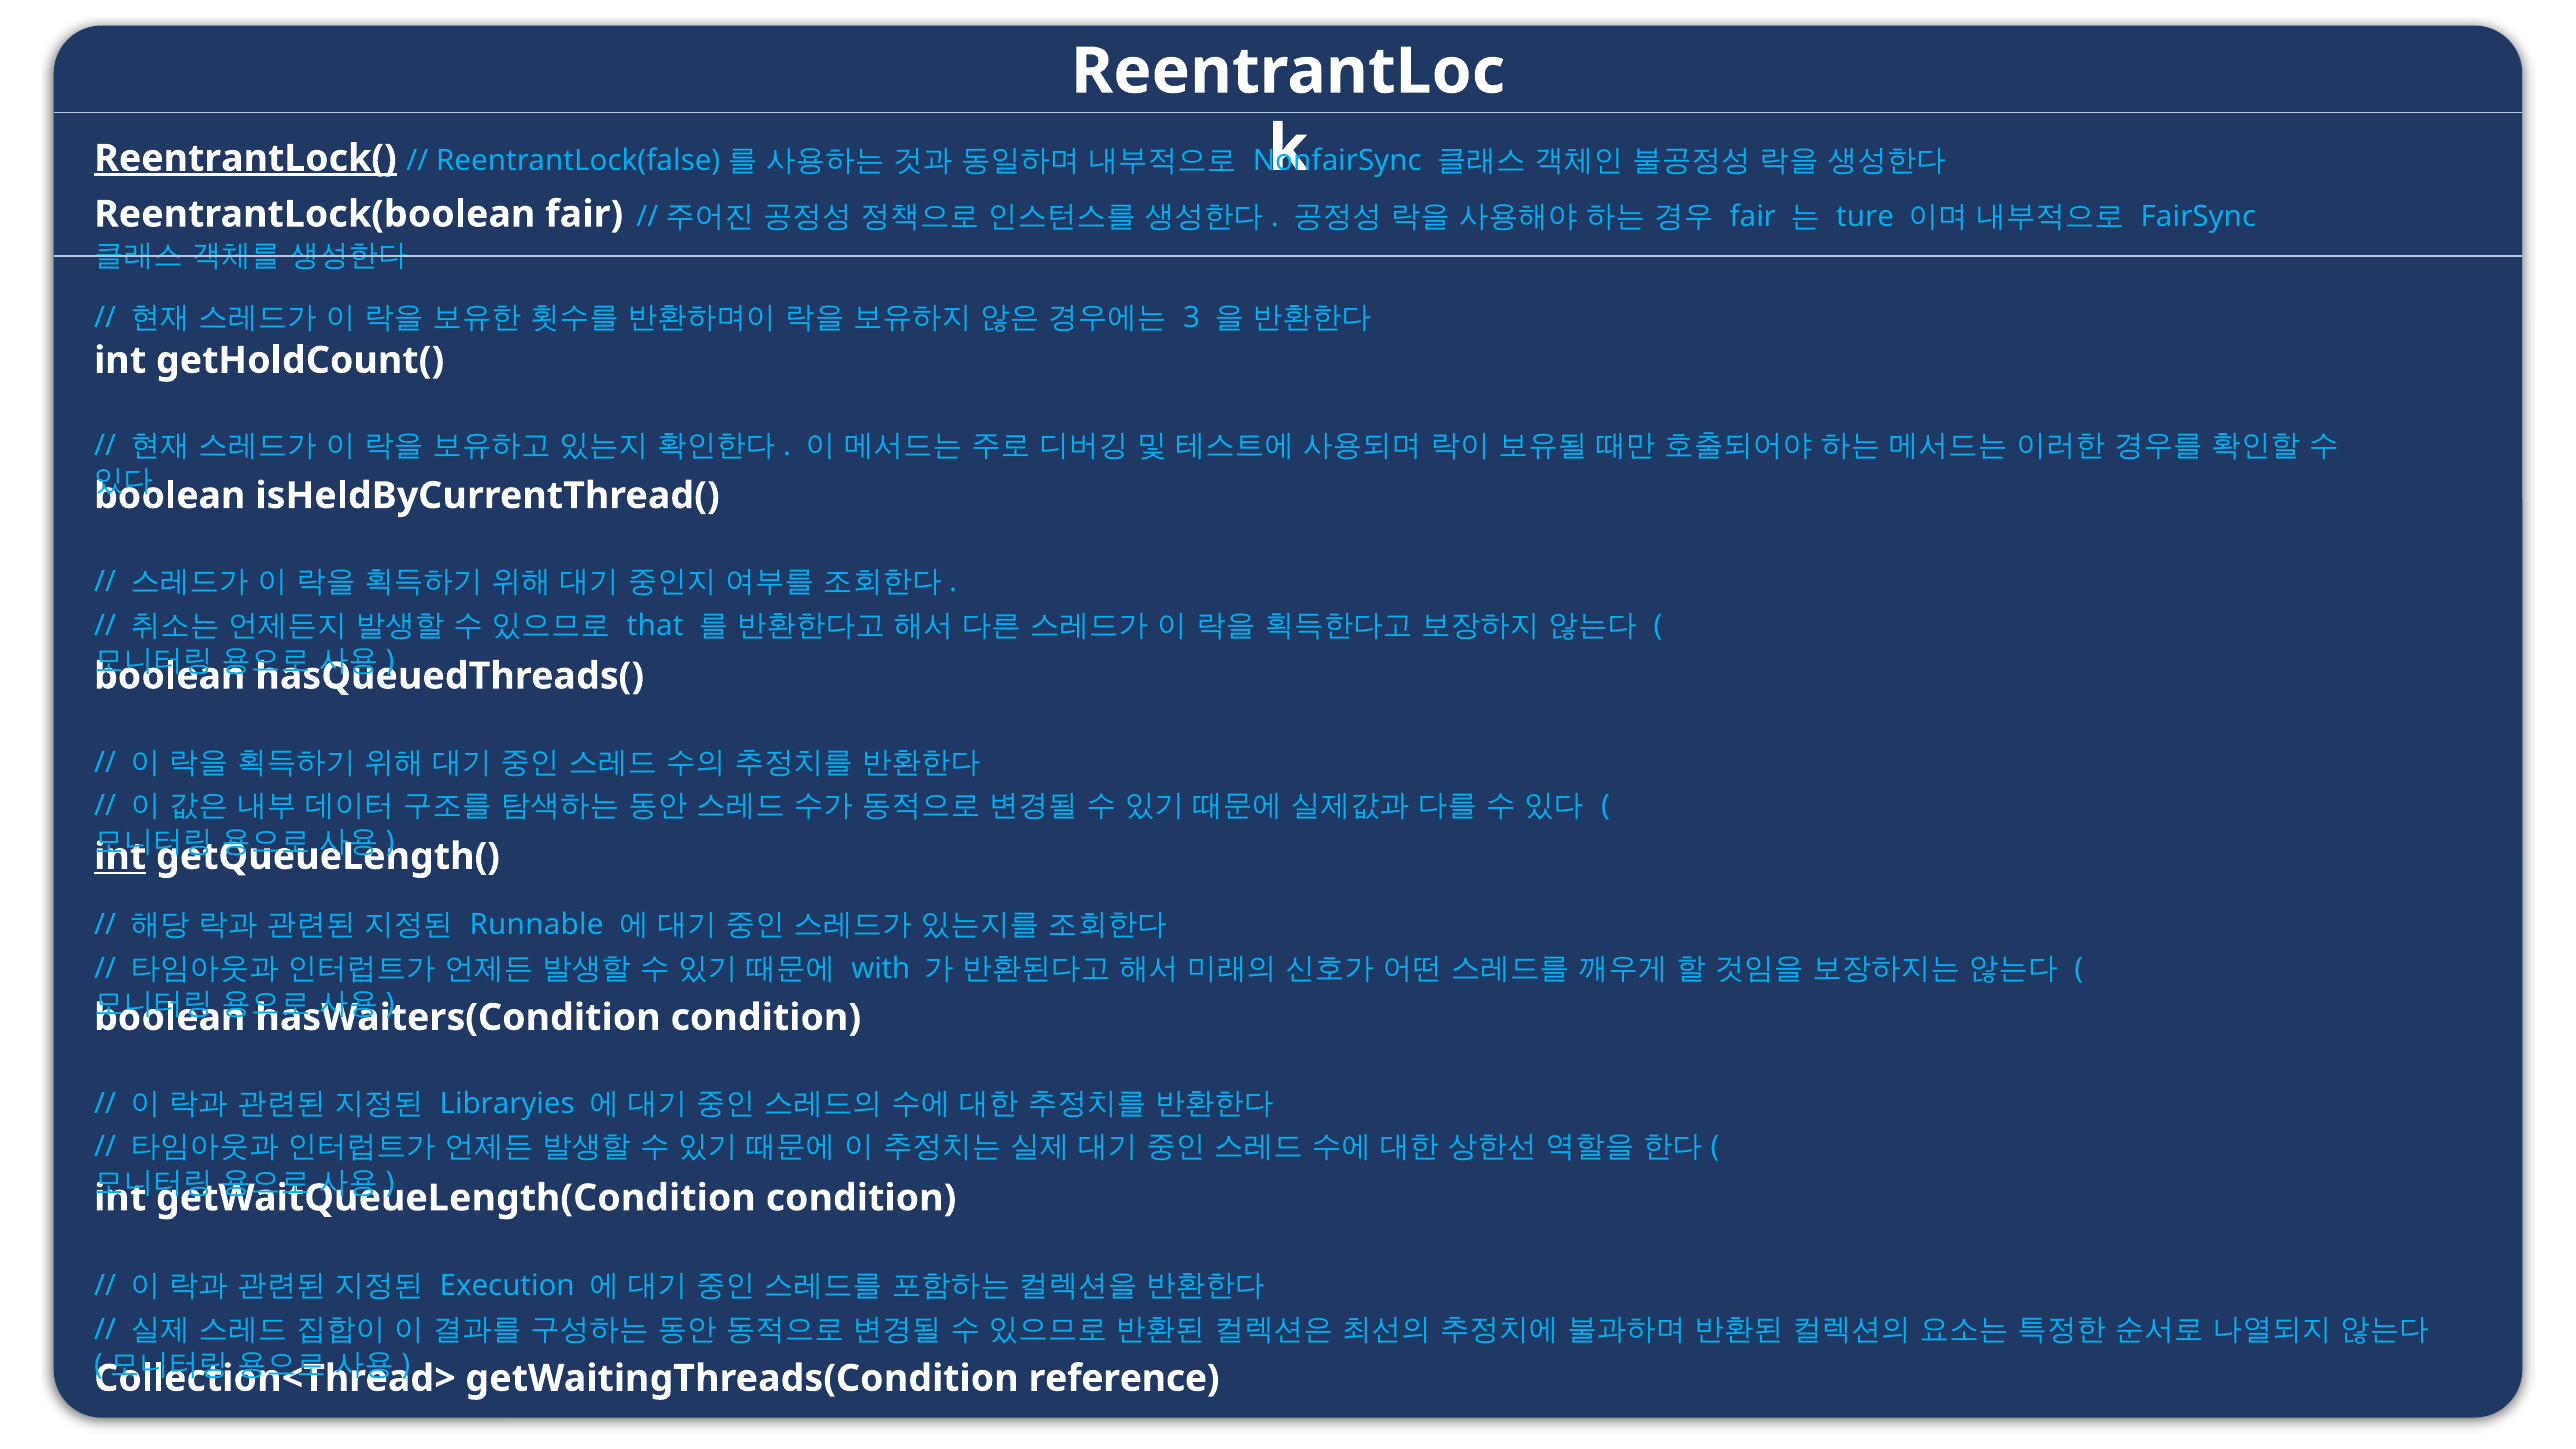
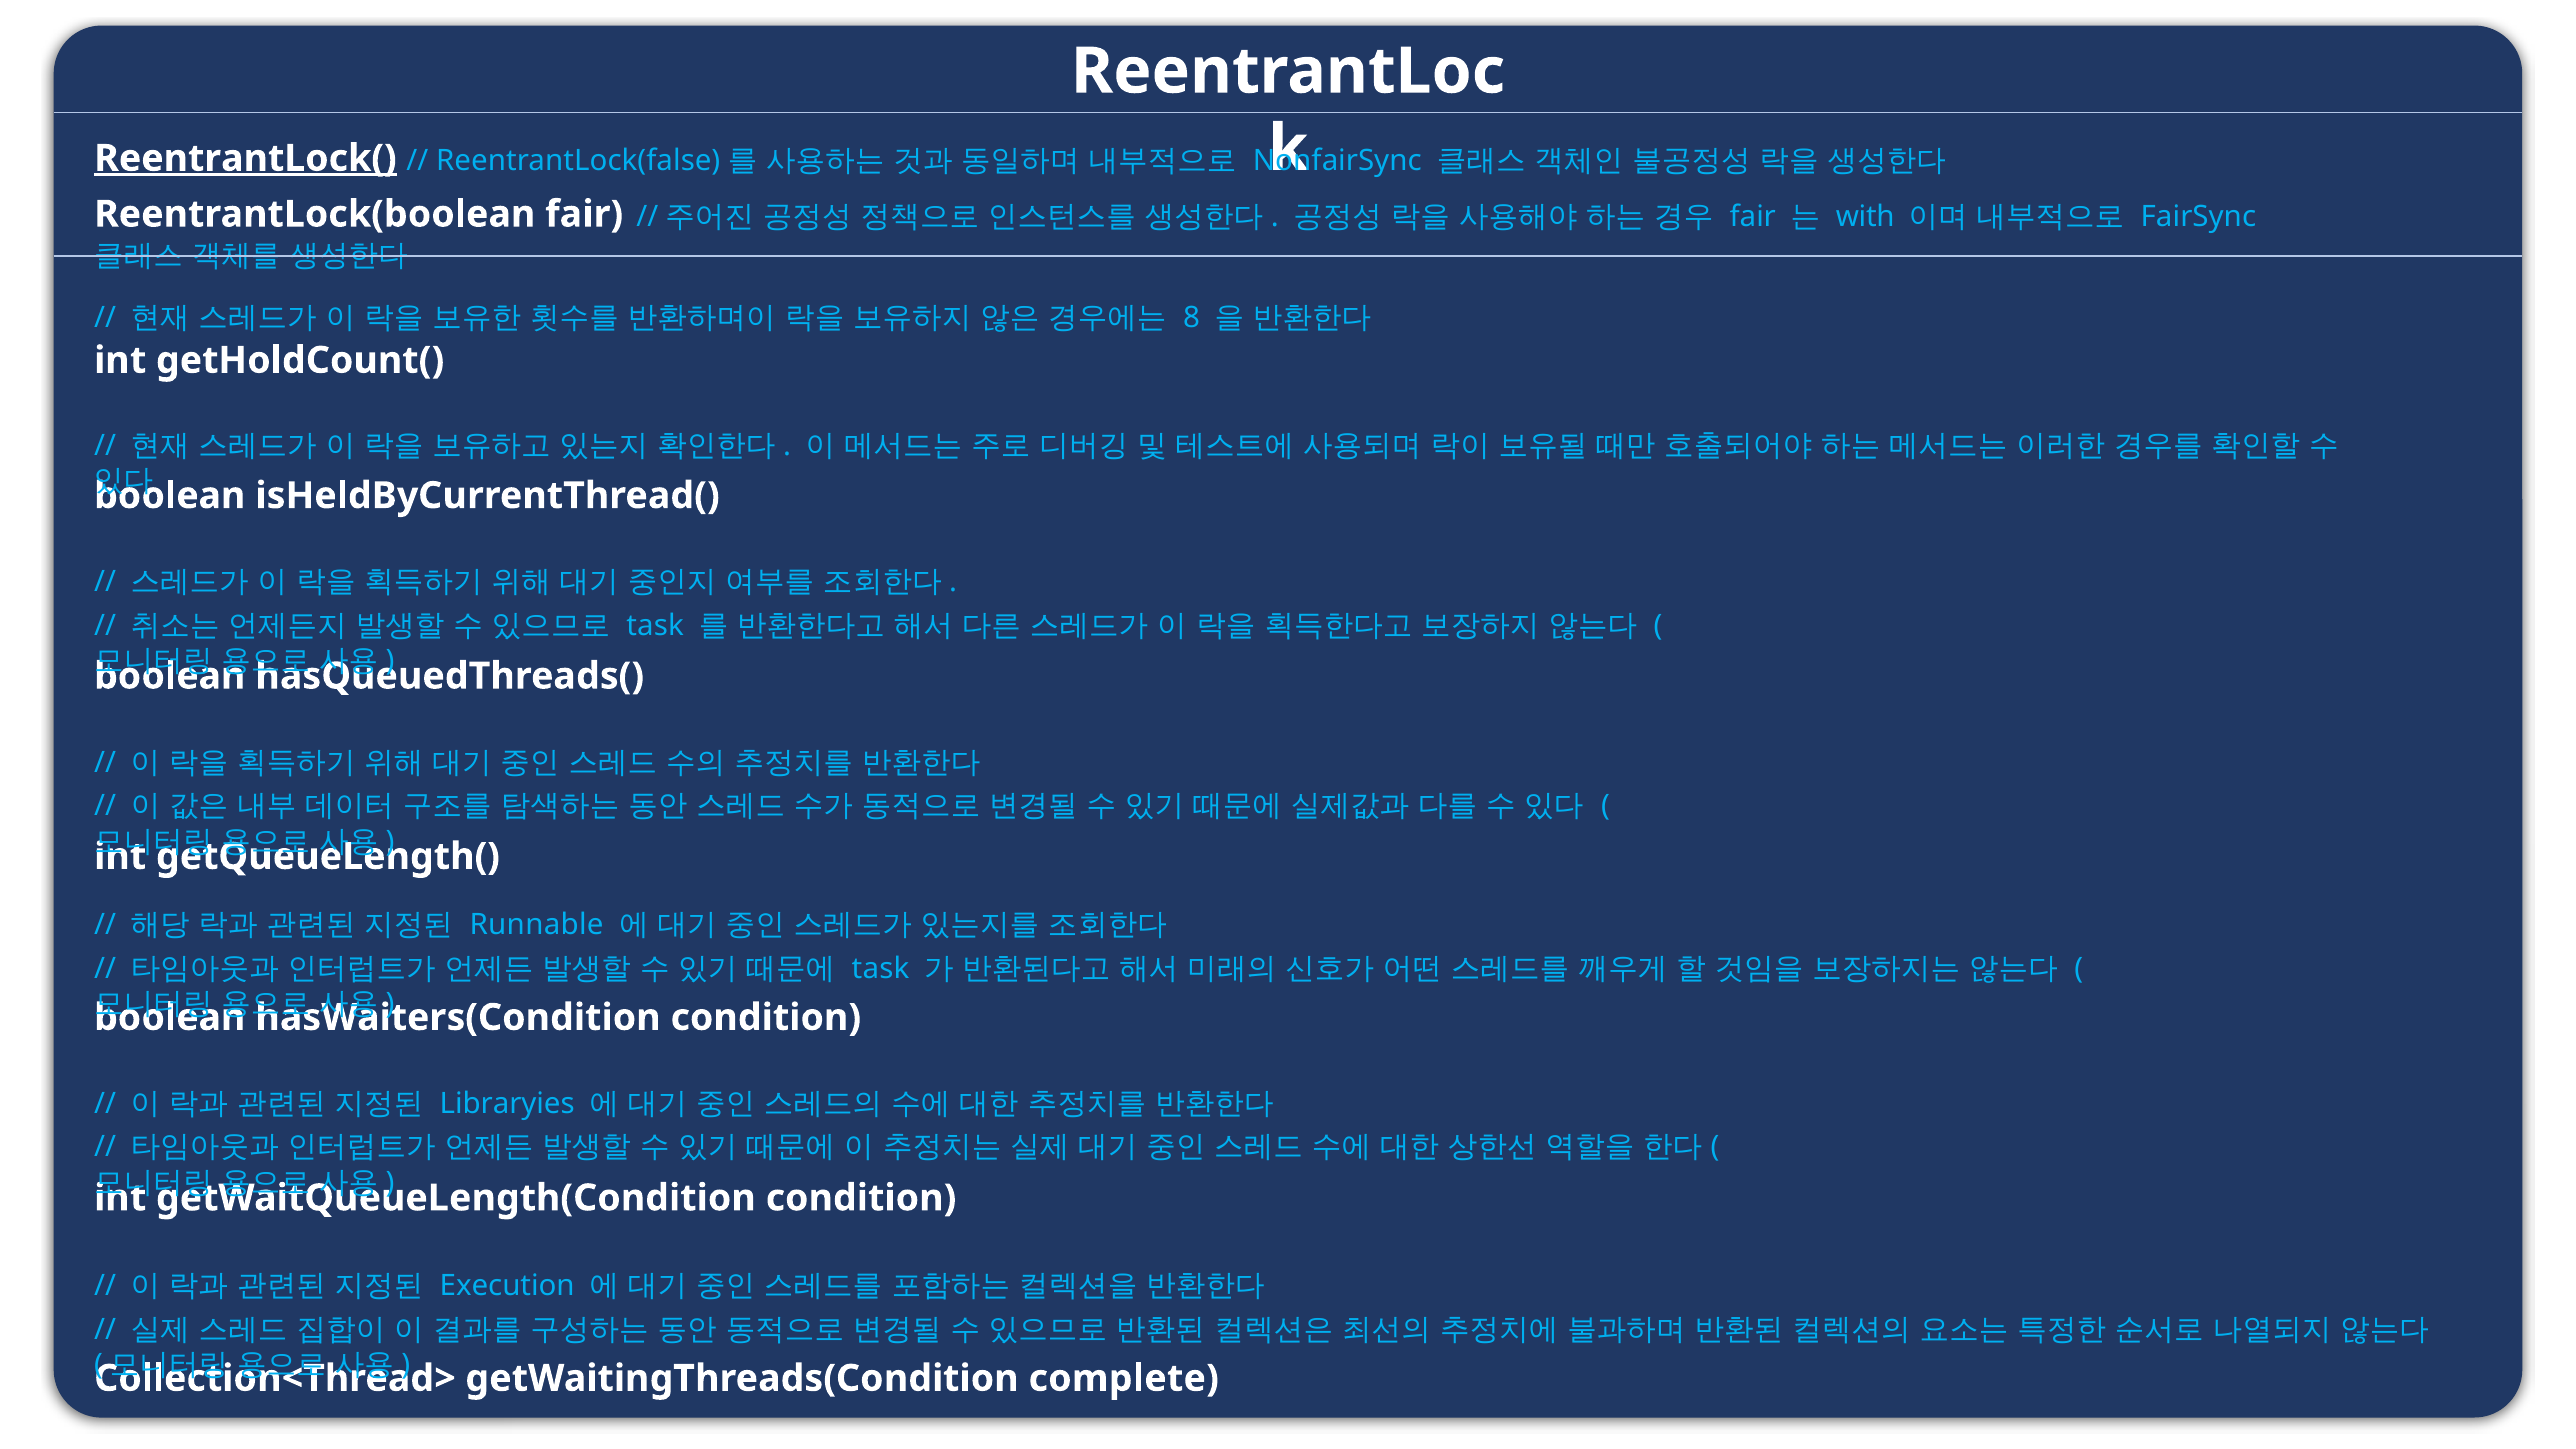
ture: ture -> with
3: 3 -> 8
that at (655, 625): that -> task
int at (120, 857) underline: present -> none
with at (881, 969): with -> task
reference: reference -> complete
